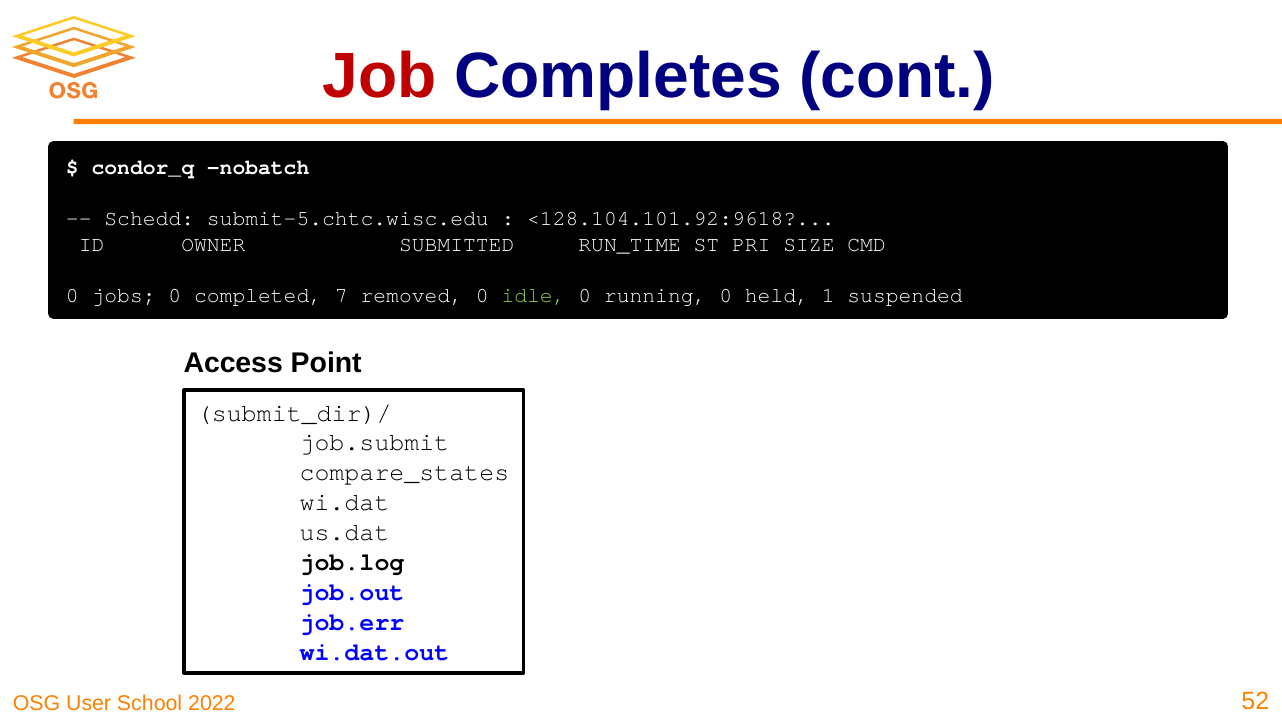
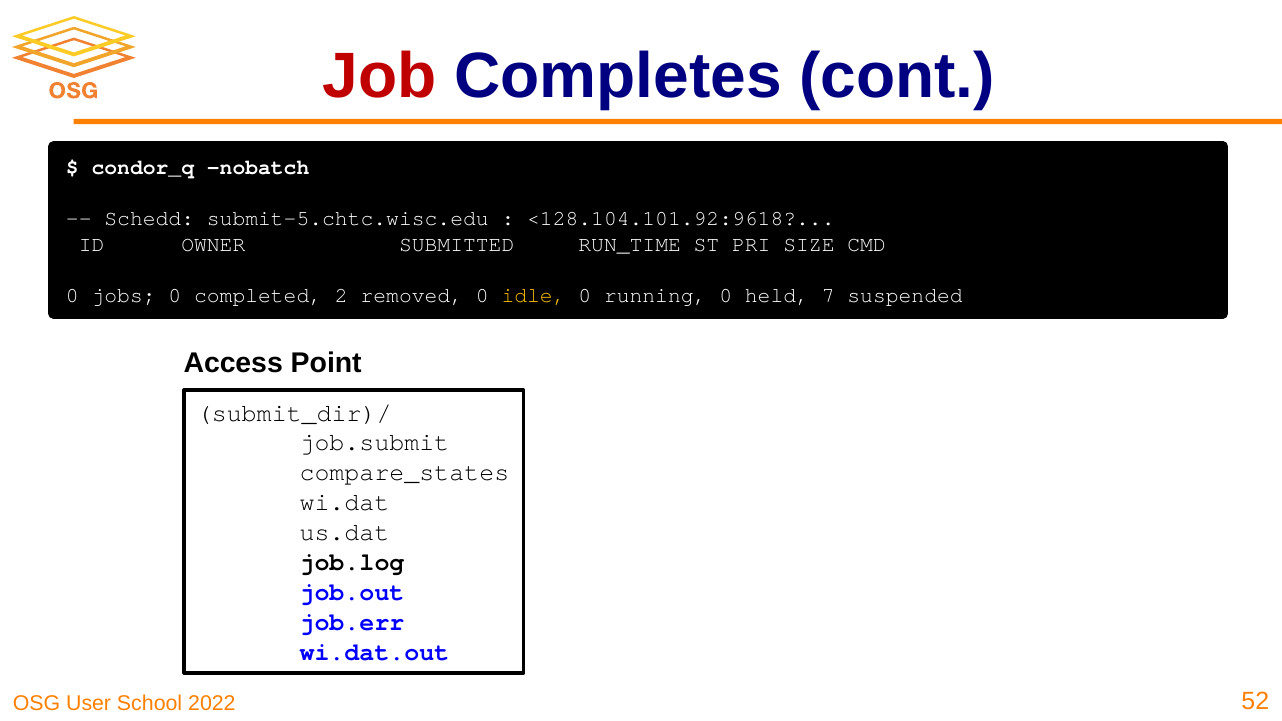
7: 7 -> 2
idle colour: light green -> yellow
1: 1 -> 7
